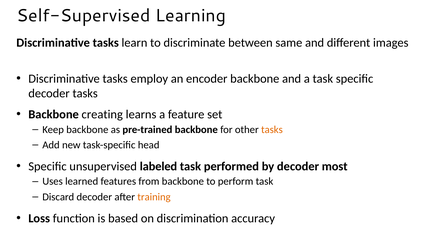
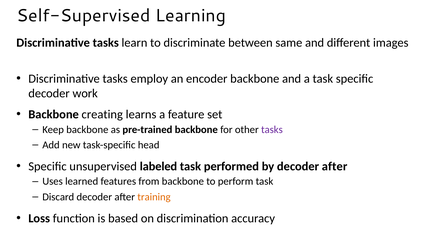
decoder tasks: tasks -> work
tasks at (272, 130) colour: orange -> purple
by decoder most: most -> after
